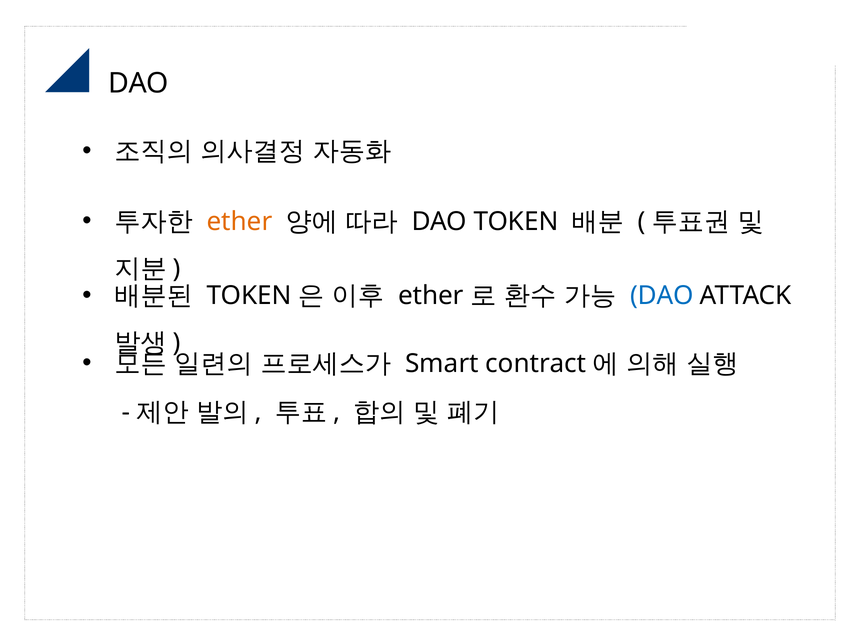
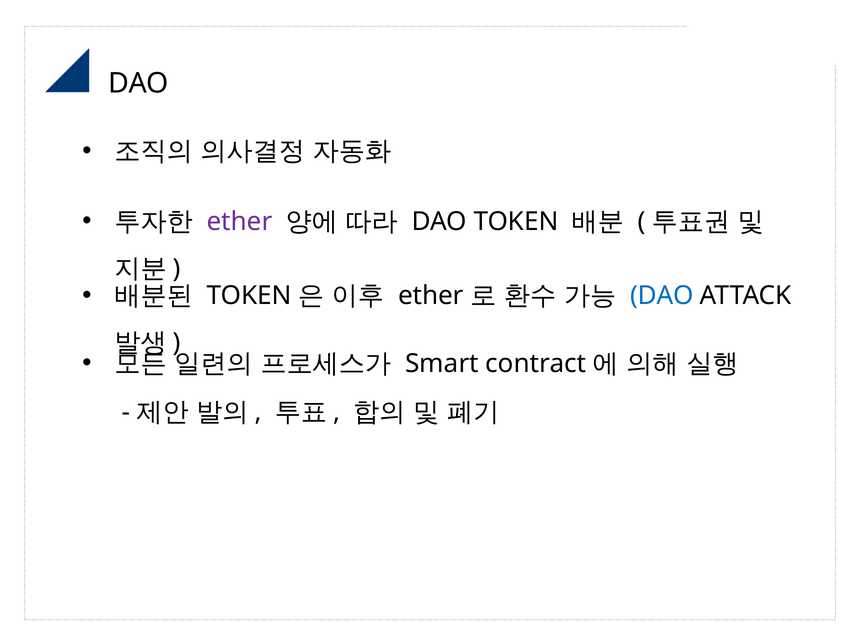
ether at (240, 222) colour: orange -> purple
